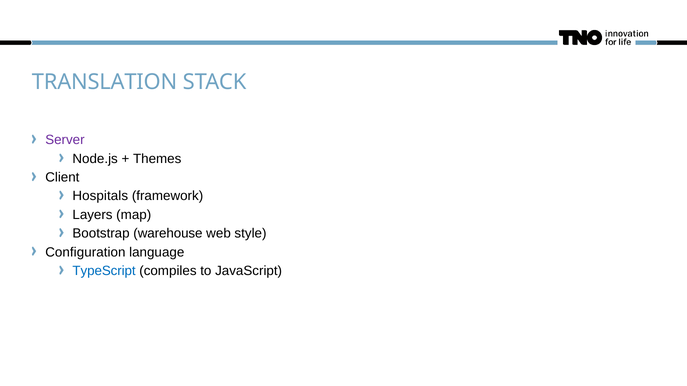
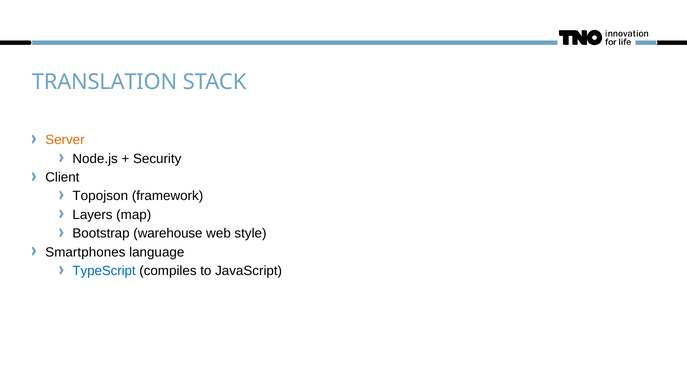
Server colour: purple -> orange
Themes: Themes -> Security
Hospitals: Hospitals -> Topojson
Configuration: Configuration -> Smartphones
